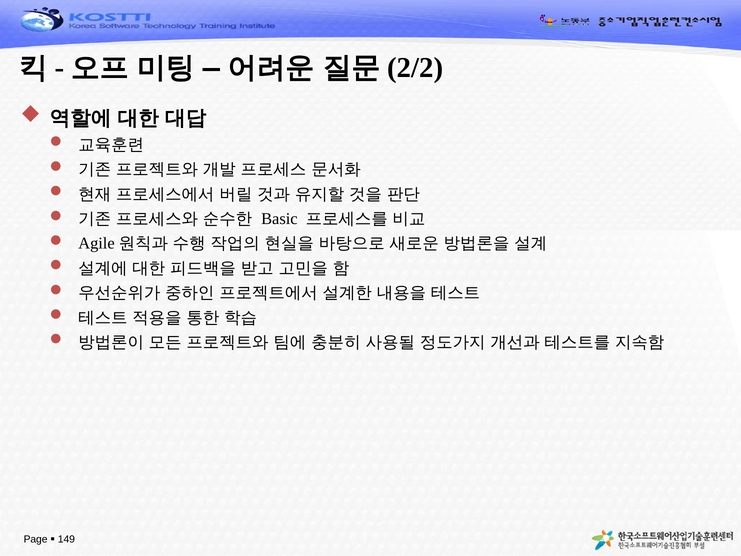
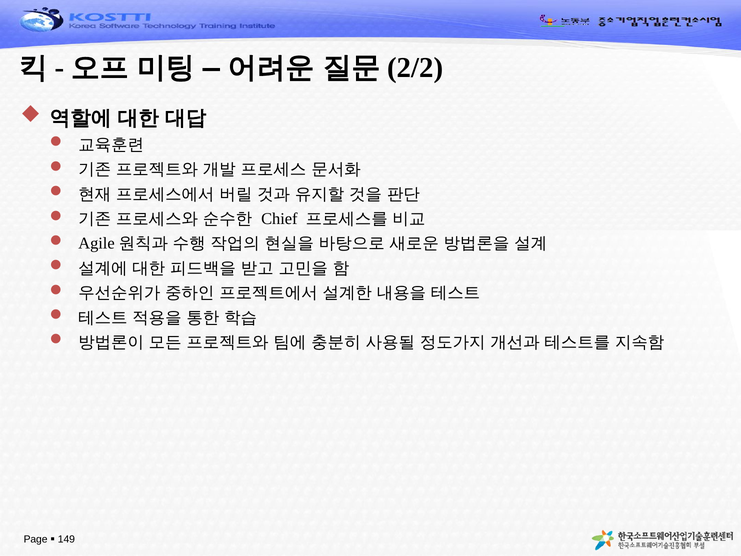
Basic: Basic -> Chief
